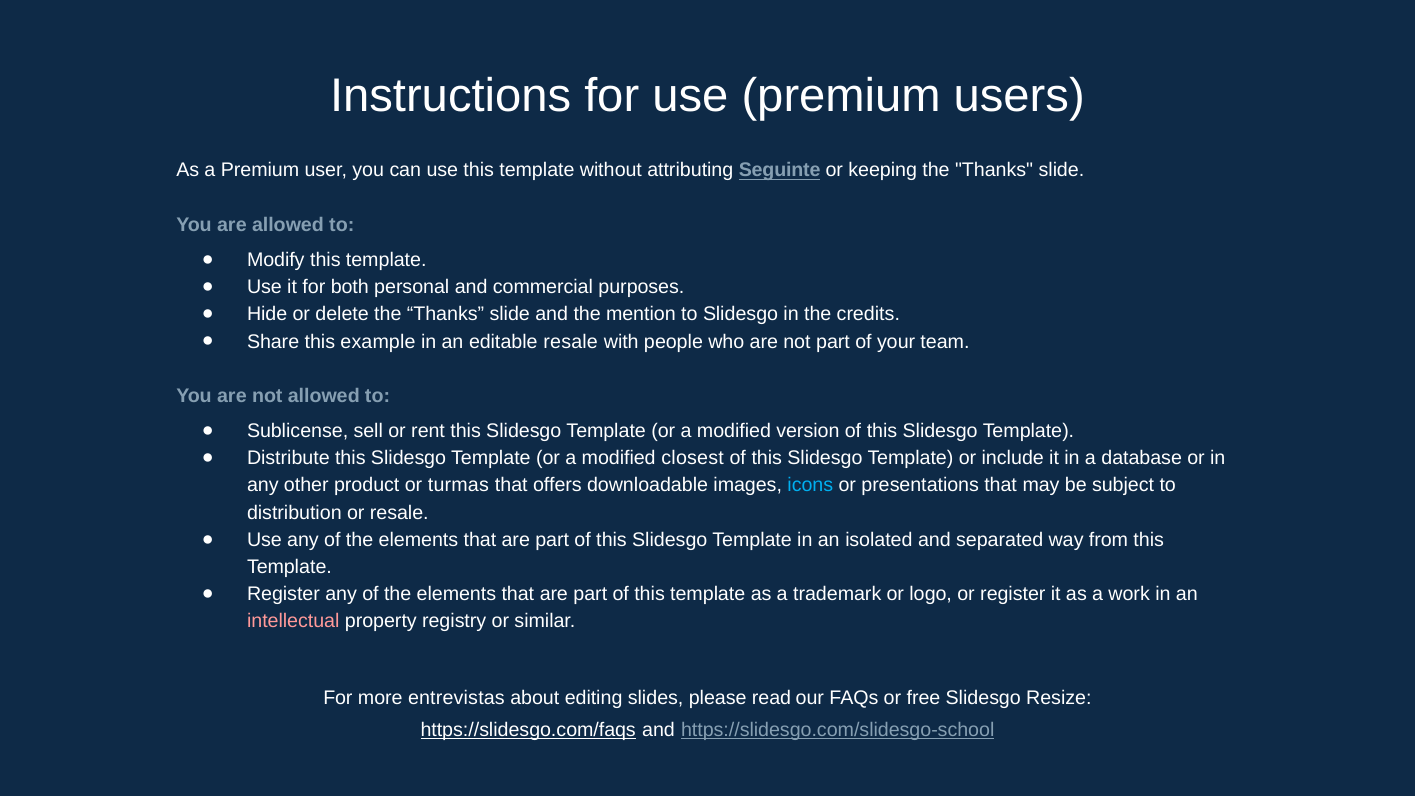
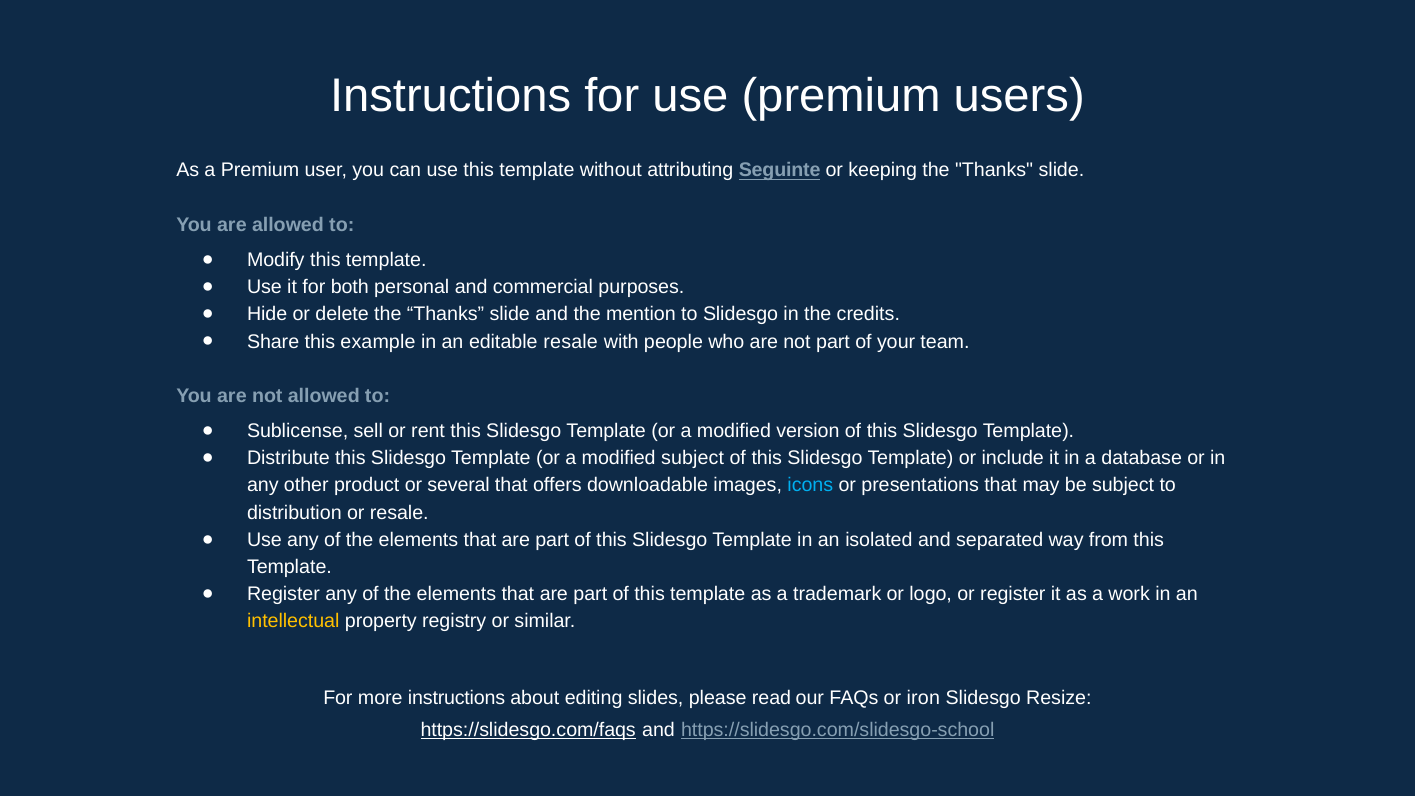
modified closest: closest -> subject
turmas: turmas -> several
intellectual colour: pink -> yellow
more entrevistas: entrevistas -> instructions
free: free -> iron
